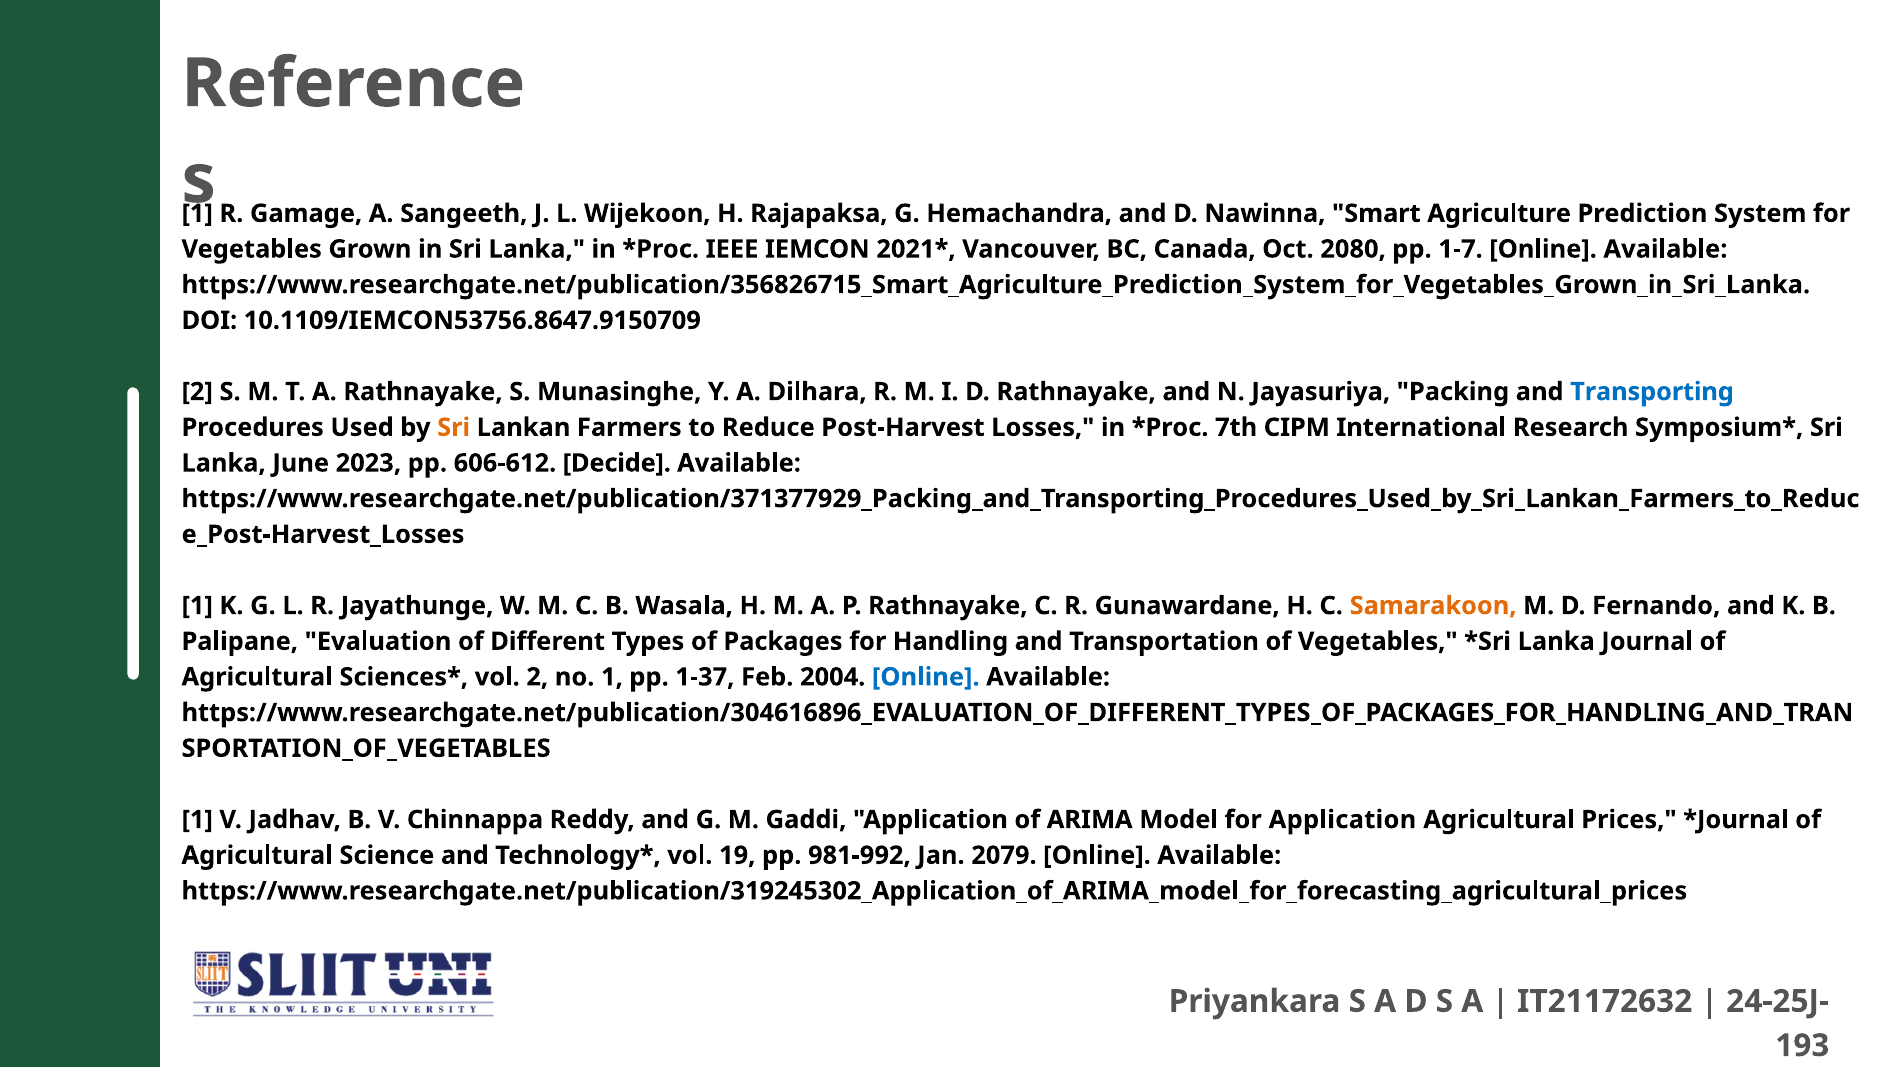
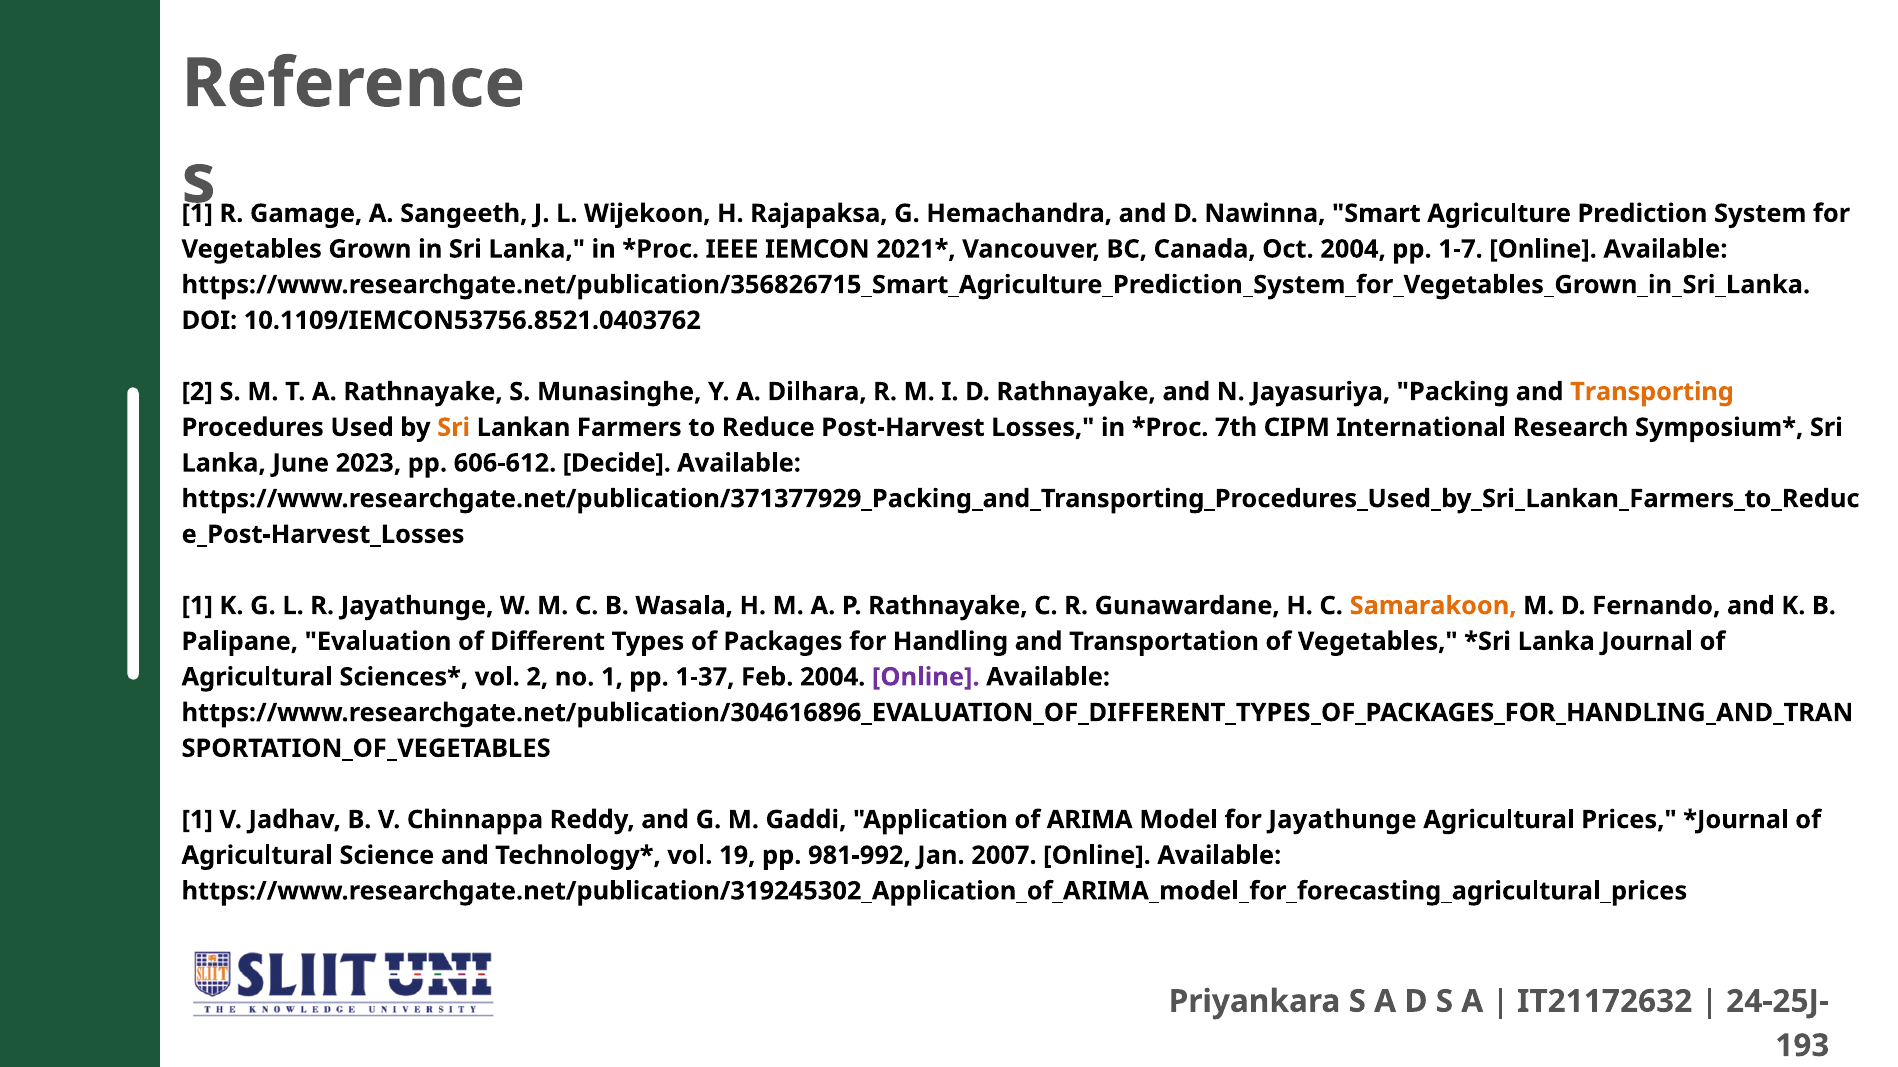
Oct 2080: 2080 -> 2004
10.1109/IEMCON53756.8647.9150709: 10.1109/IEMCON53756.8647.9150709 -> 10.1109/IEMCON53756.8521.0403762
Transporting colour: blue -> orange
Online at (926, 677) colour: blue -> purple
for Application: Application -> Jayathunge
2079: 2079 -> 2007
